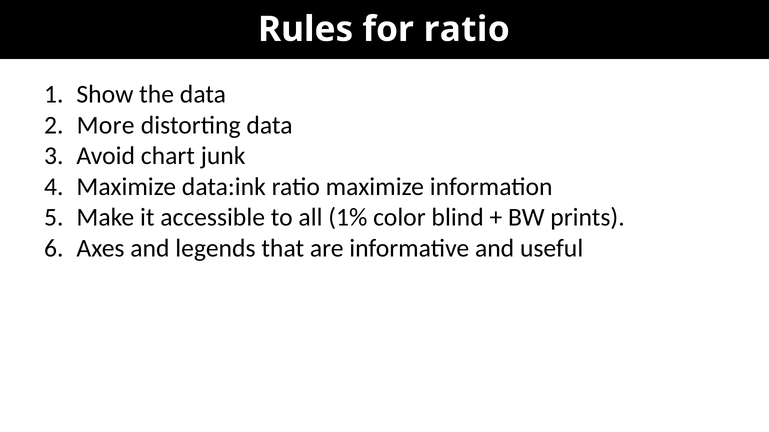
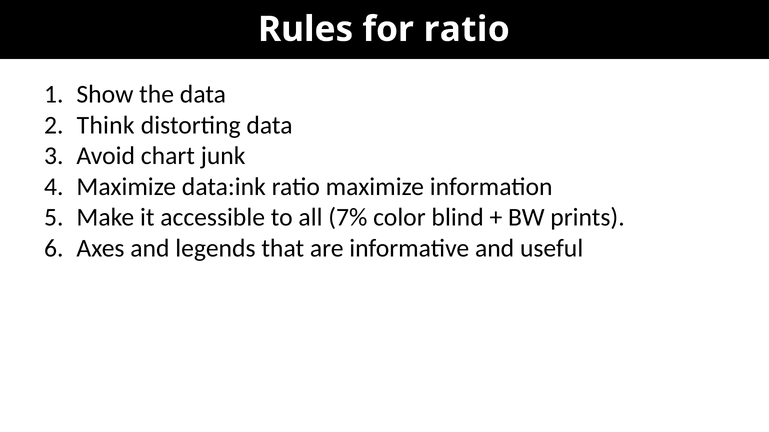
More: More -> Think
1%: 1% -> 7%
